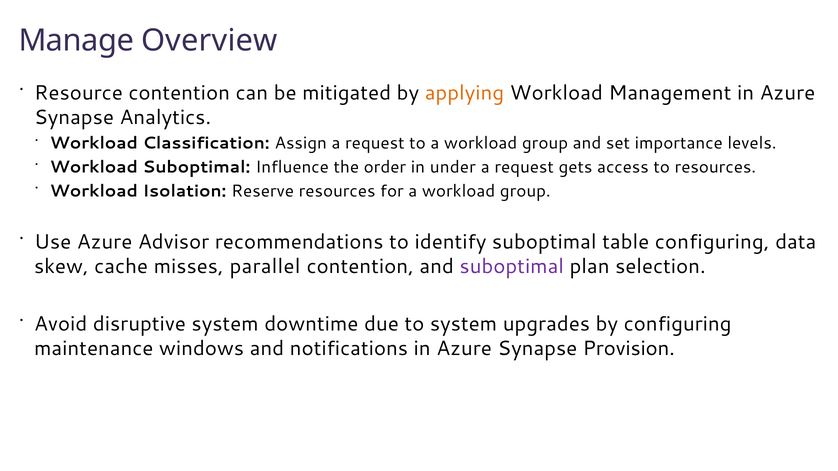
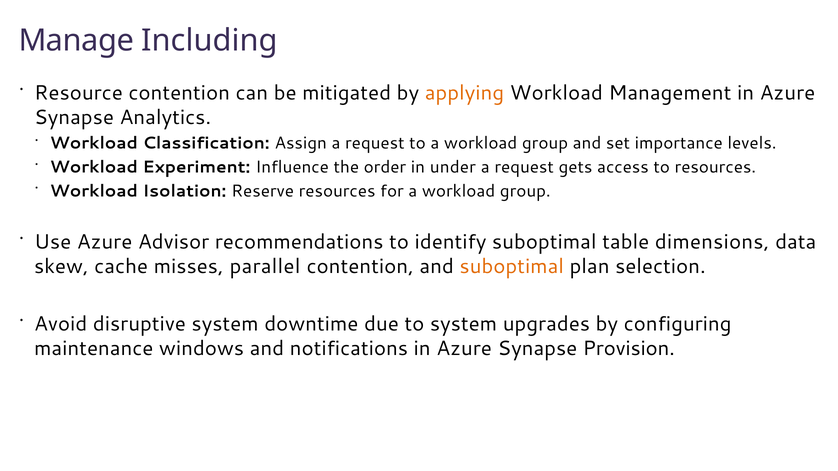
Overview: Overview -> Including
Workload Suboptimal: Suboptimal -> Experiment
table configuring: configuring -> dimensions
suboptimal at (512, 267) colour: purple -> orange
